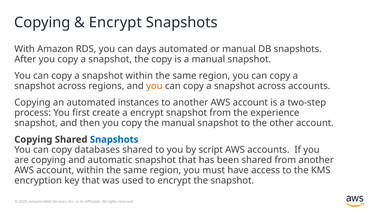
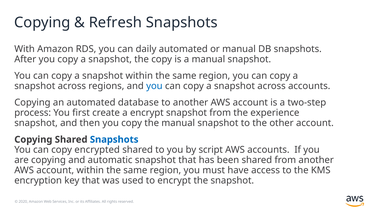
Encrypt at (115, 22): Encrypt -> Refresh
days: days -> daily
you at (154, 86) colour: orange -> blue
instances: instances -> database
databases: databases -> encrypted
